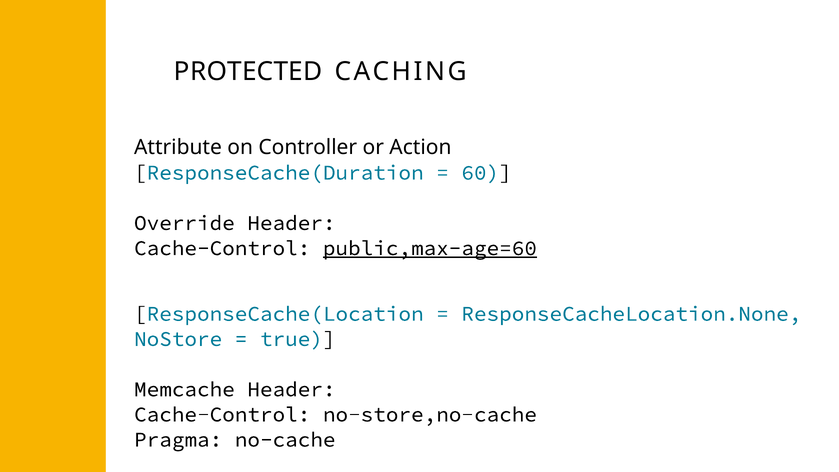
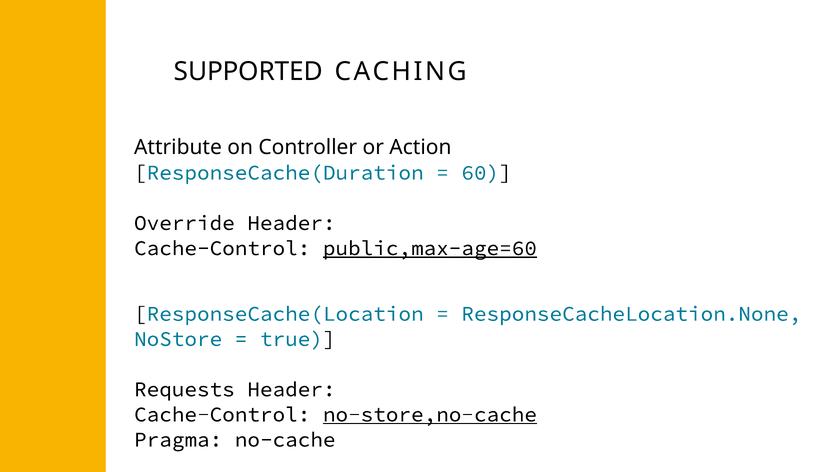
PROTECTED: PROTECTED -> SUPPORTED
Memcache: Memcache -> Requests
no-store,no-cache underline: none -> present
